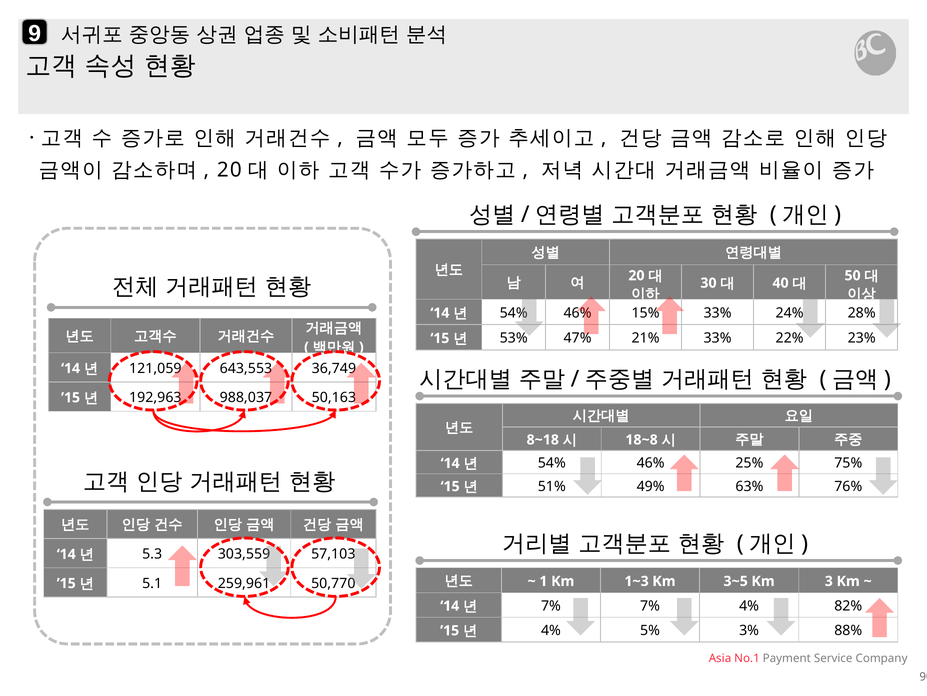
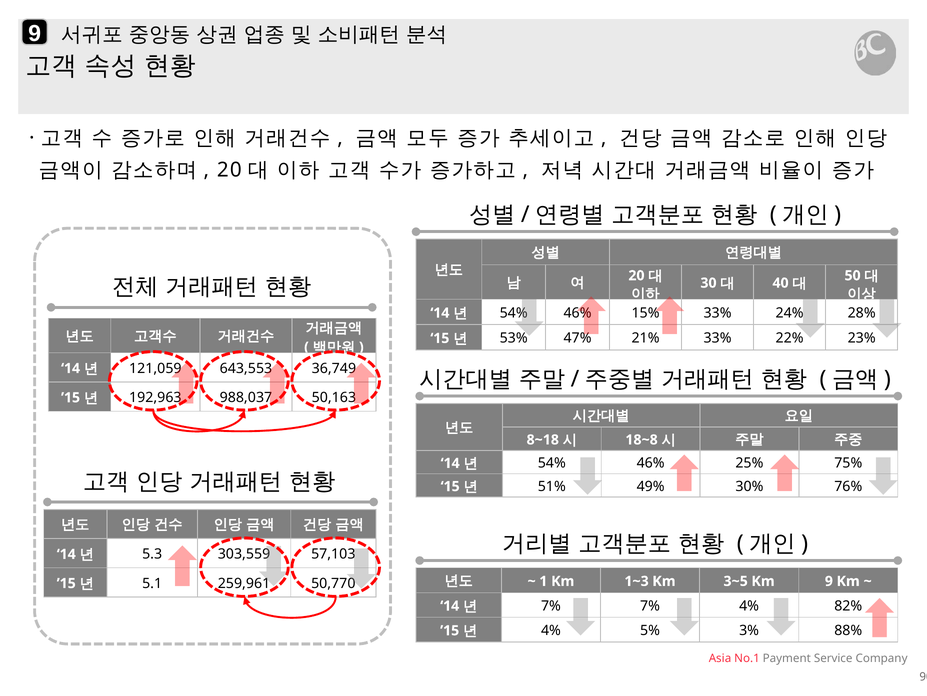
63%: 63% -> 30%
Km 3: 3 -> 9
